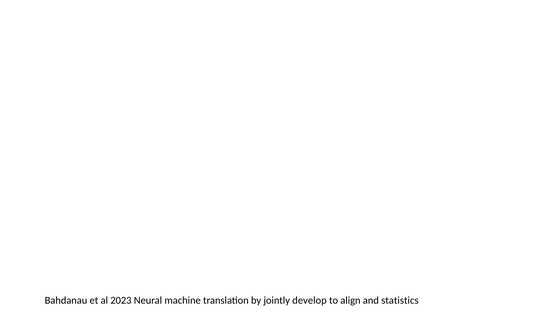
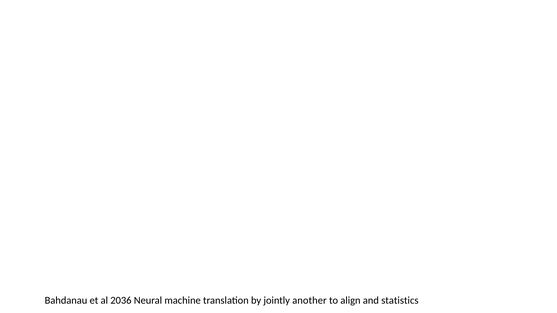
2023: 2023 -> 2036
develop: develop -> another
